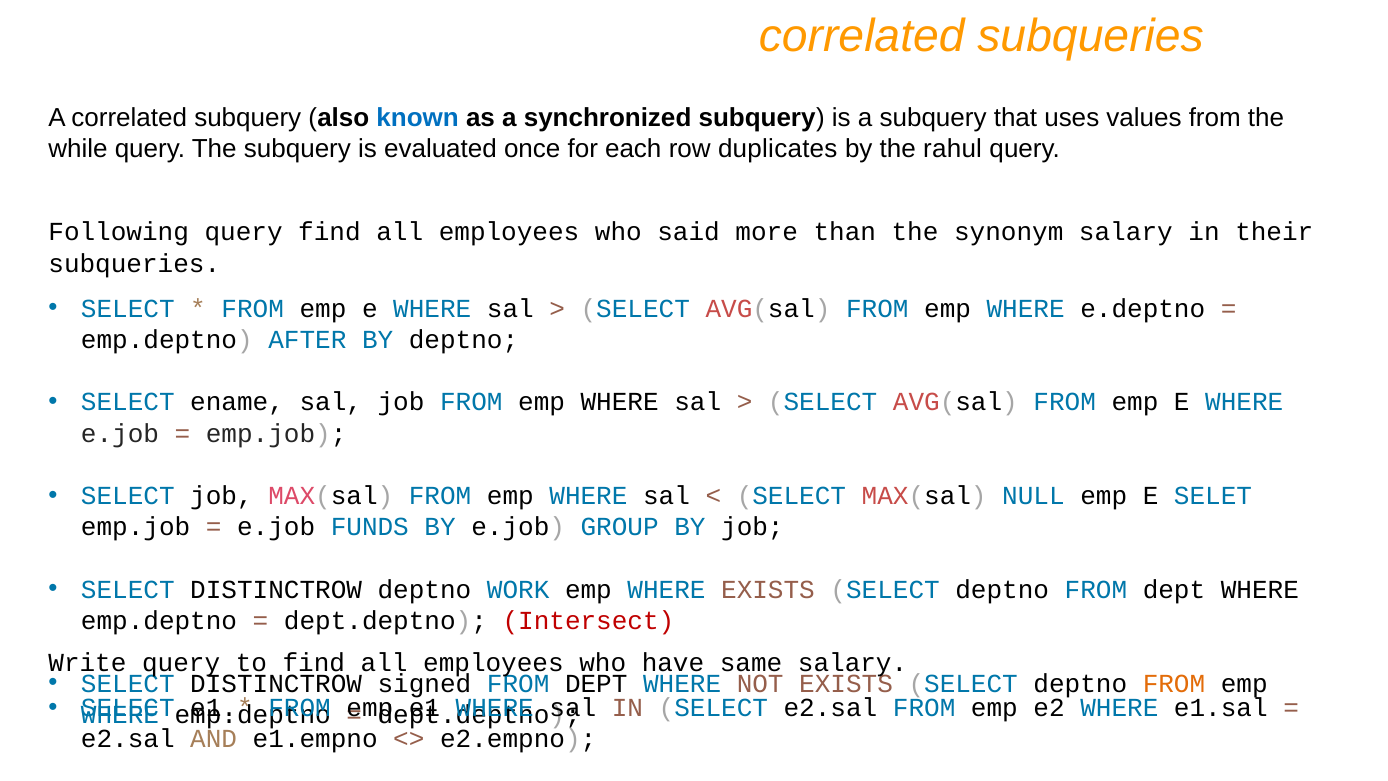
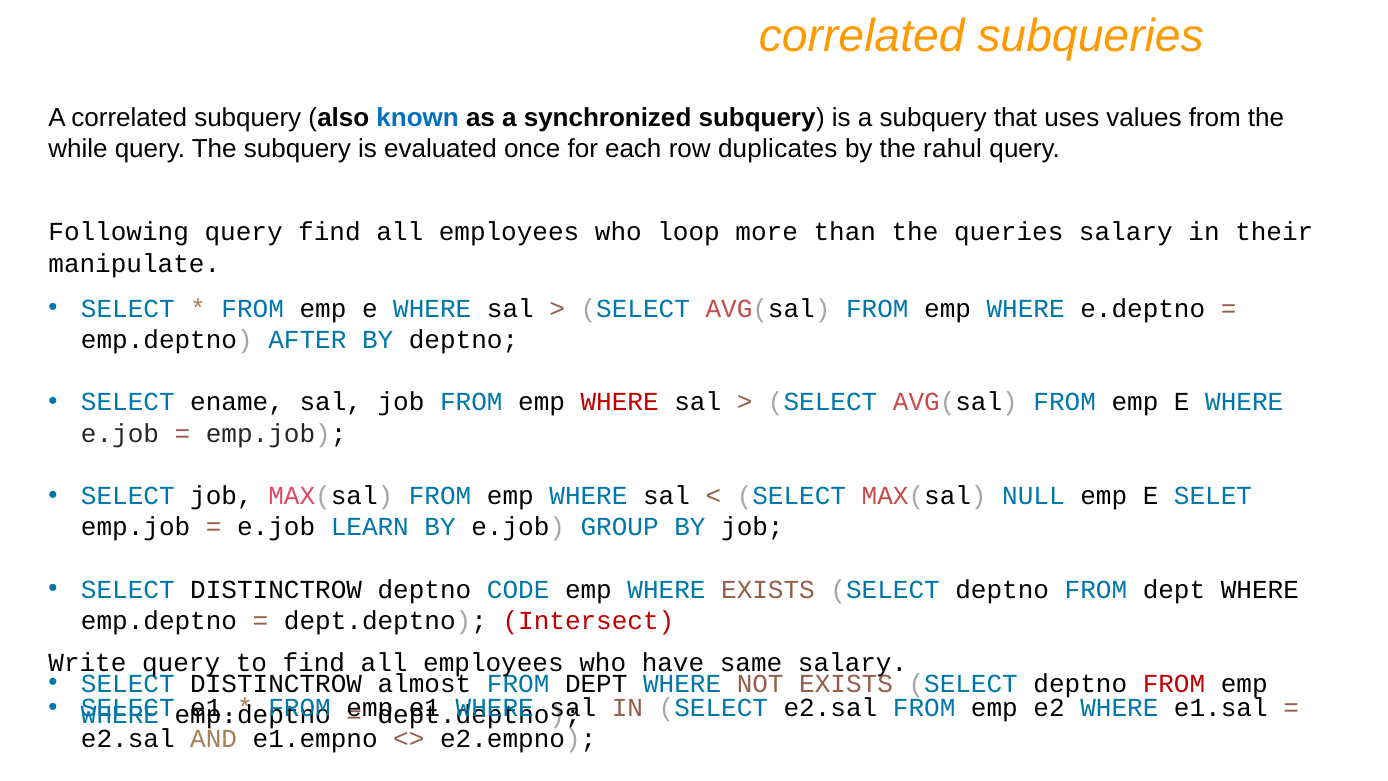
said: said -> loop
synonym: synonym -> queries
subqueries at (134, 263): subqueries -> manipulate
WHERE at (620, 402) colour: black -> red
FUNDS: FUNDS -> LEARN
WORK: WORK -> CODE
signed: signed -> almost
FROM at (1174, 683) colour: orange -> red
